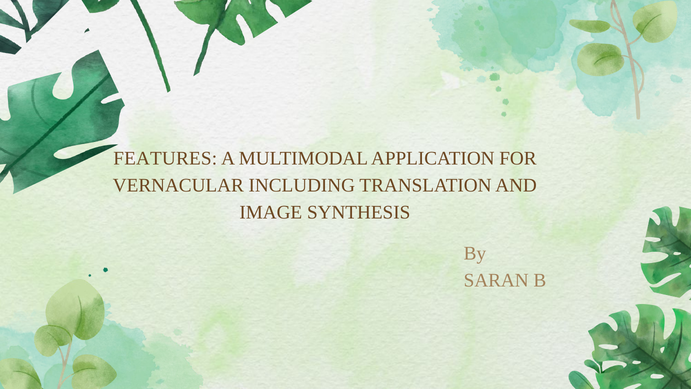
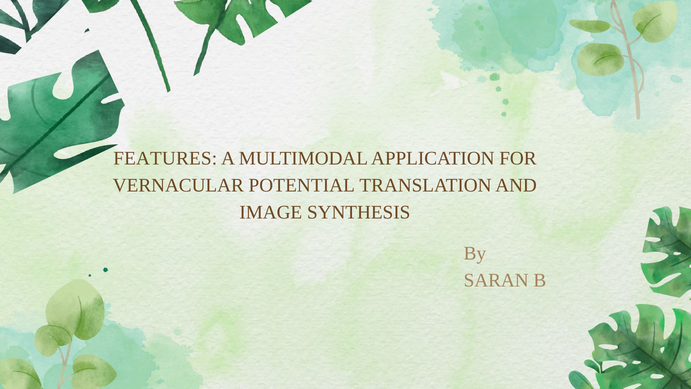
INCLUDING: INCLUDING -> POTENTIAL
